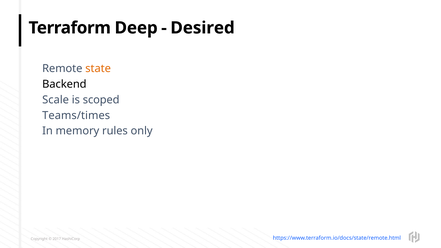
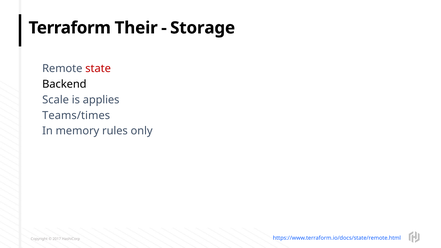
Deep: Deep -> Their
Desired: Desired -> Storage
state colour: orange -> red
scoped: scoped -> applies
